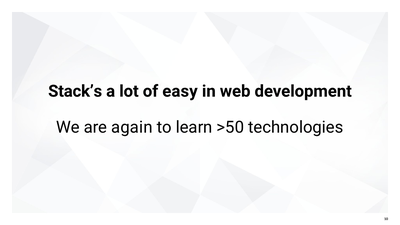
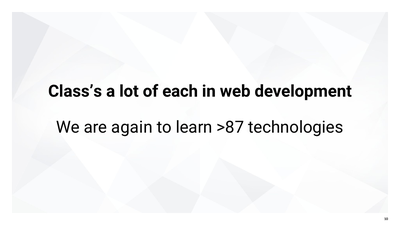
Stack’s: Stack’s -> Class’s
easy: easy -> each
>50: >50 -> >87
